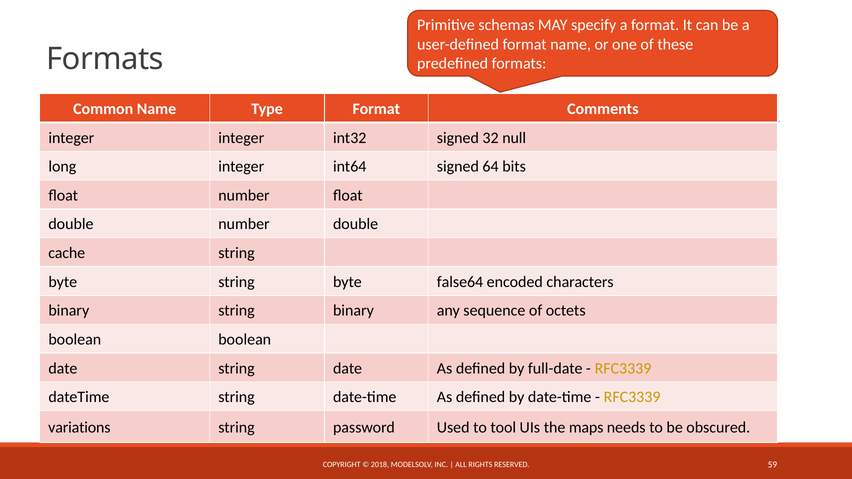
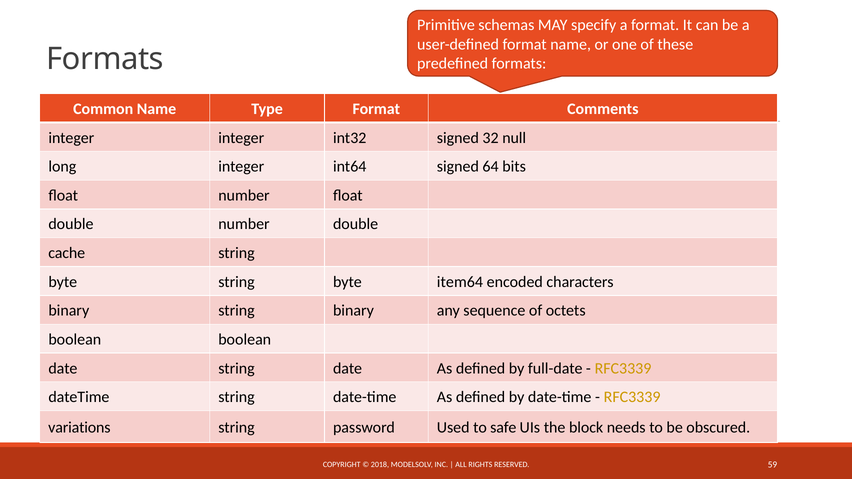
false64: false64 -> item64
tool: tool -> safe
maps: maps -> block
